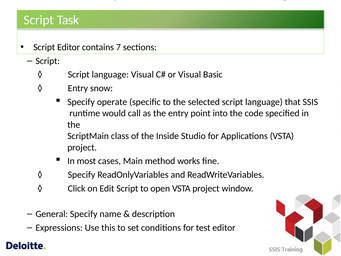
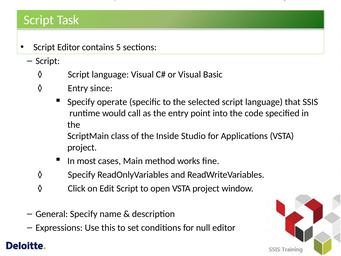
7: 7 -> 5
snow: snow -> since
test: test -> null
